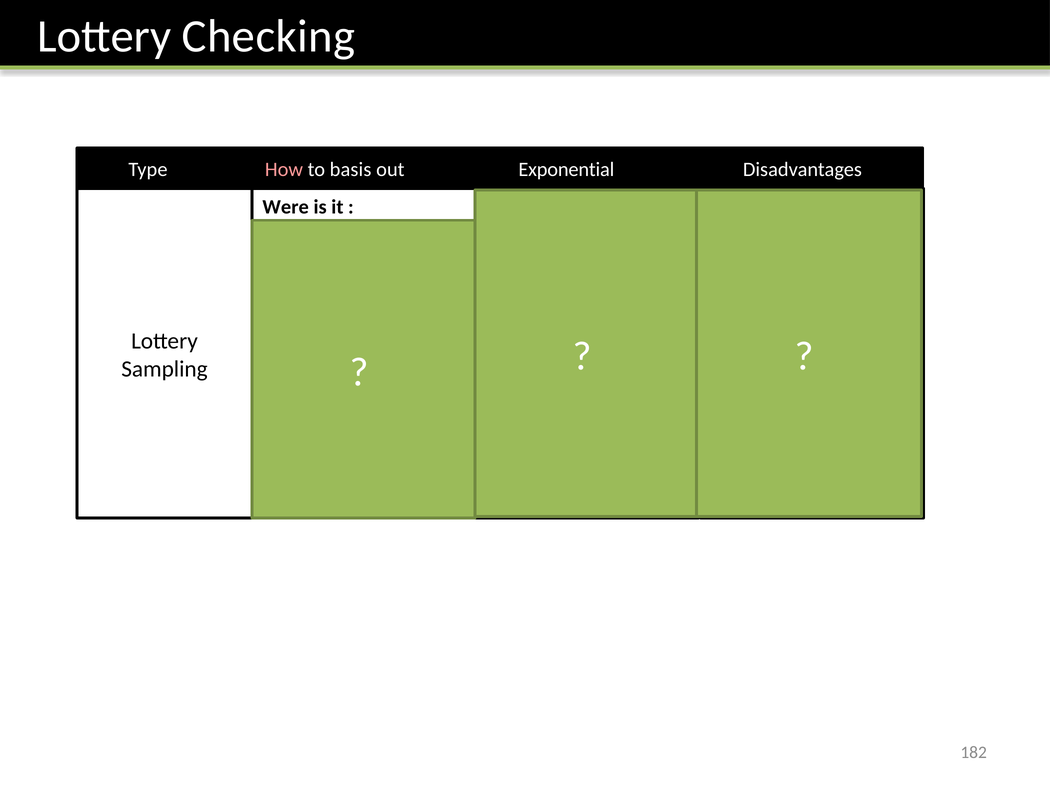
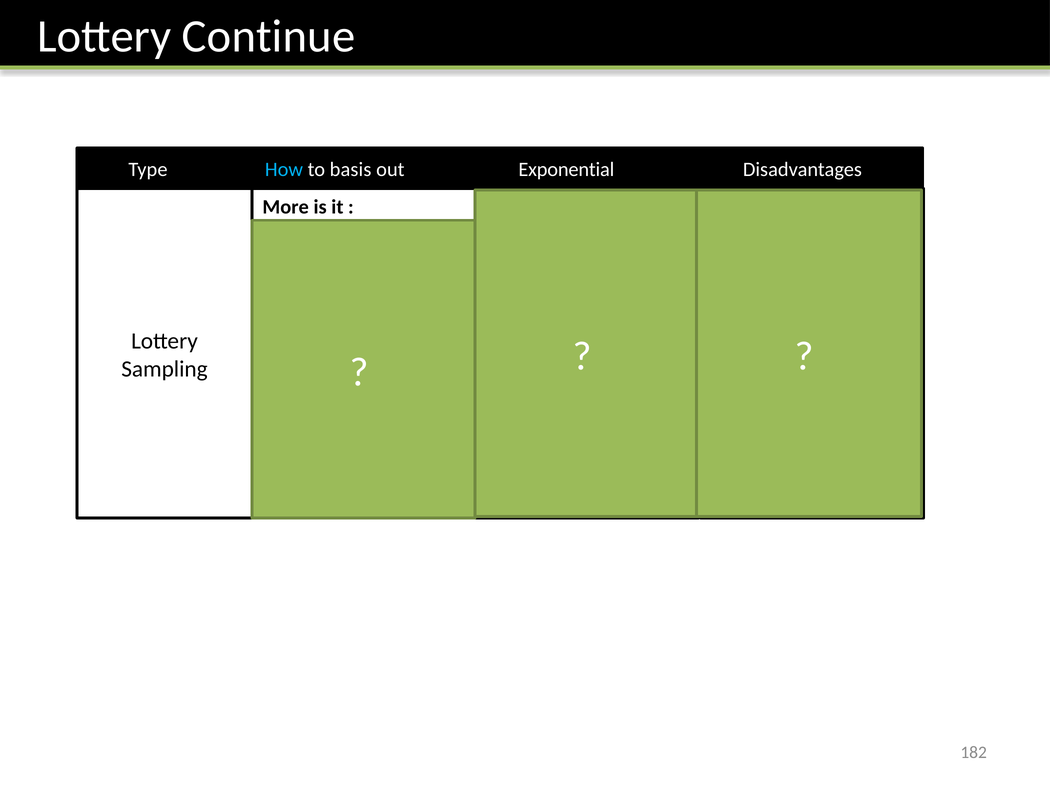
Checking: Checking -> Continue
How colour: pink -> light blue
Were: Were -> More
